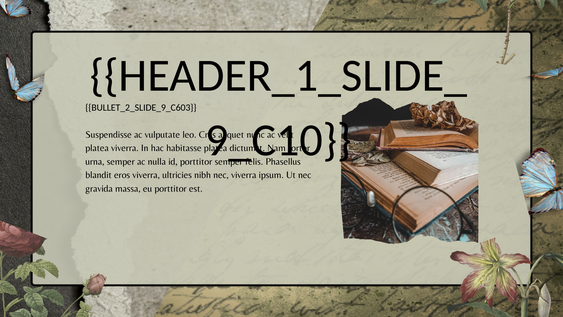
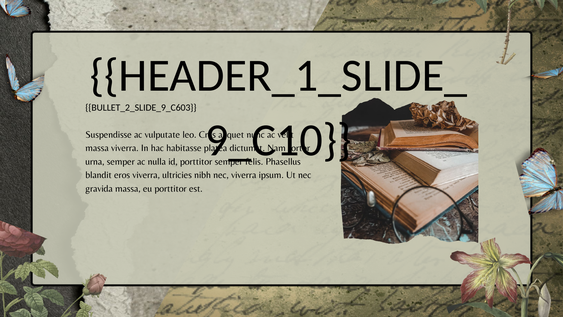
platea at (97, 148): platea -> massa
